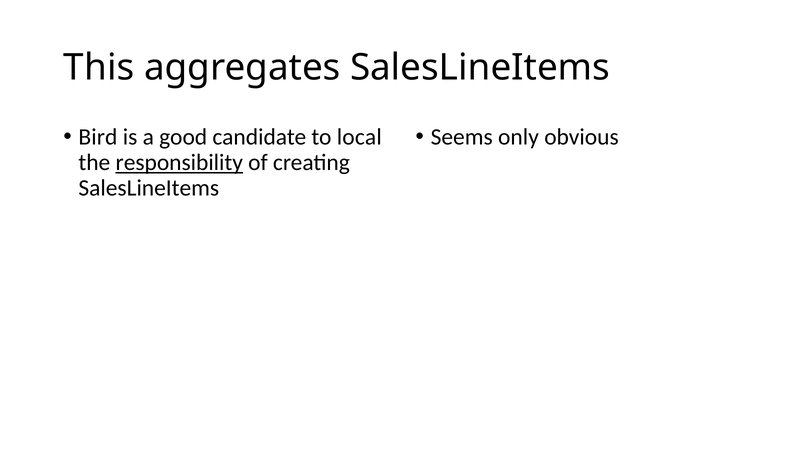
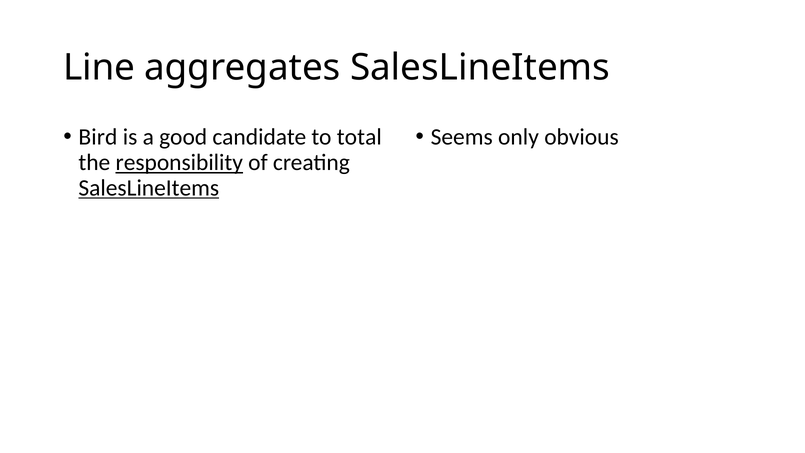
This: This -> Line
local: local -> total
SalesLineItems at (149, 188) underline: none -> present
